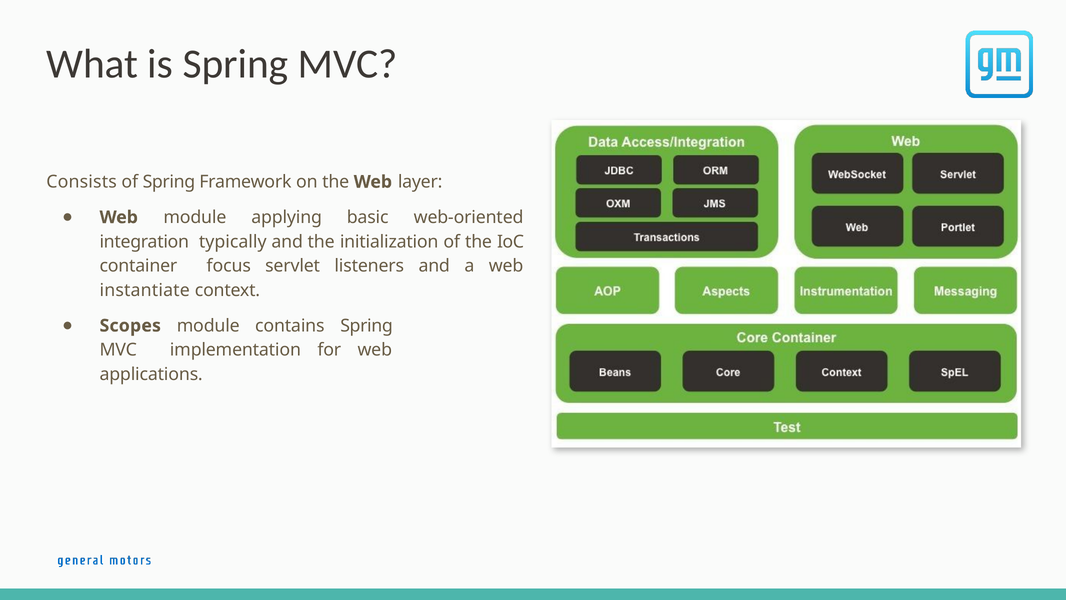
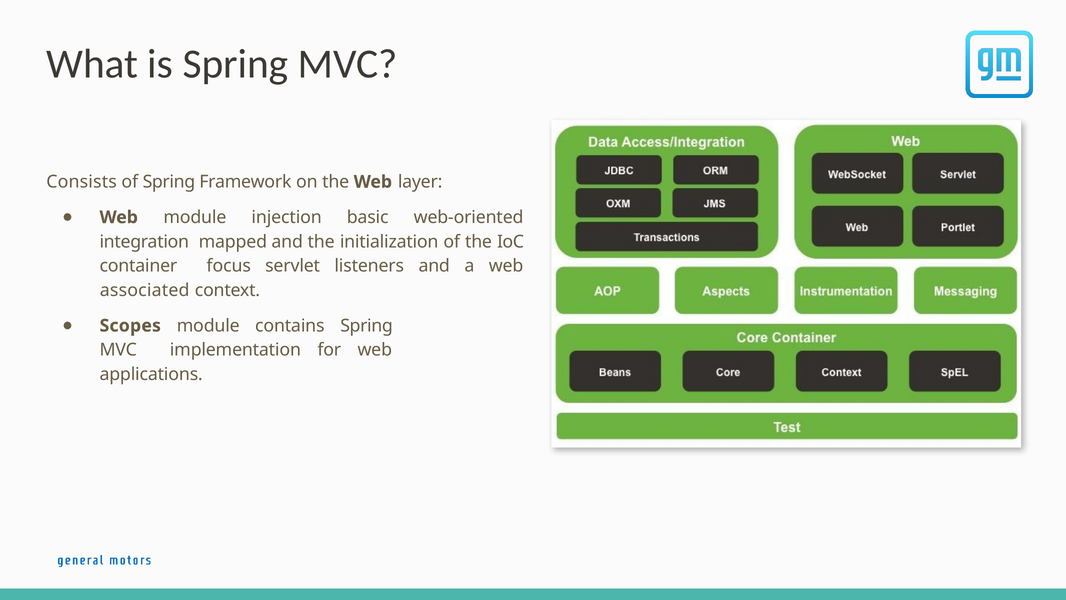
applying: applying -> injection
typically: typically -> mapped
instantiate: instantiate -> associated
